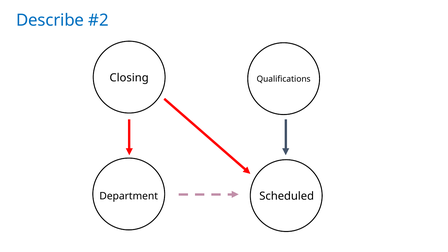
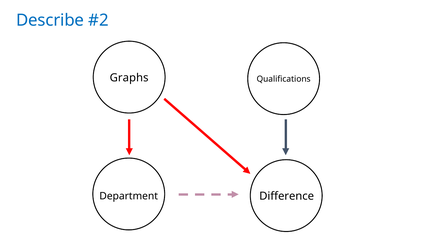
Closing: Closing -> Graphs
Scheduled: Scheduled -> Difference
